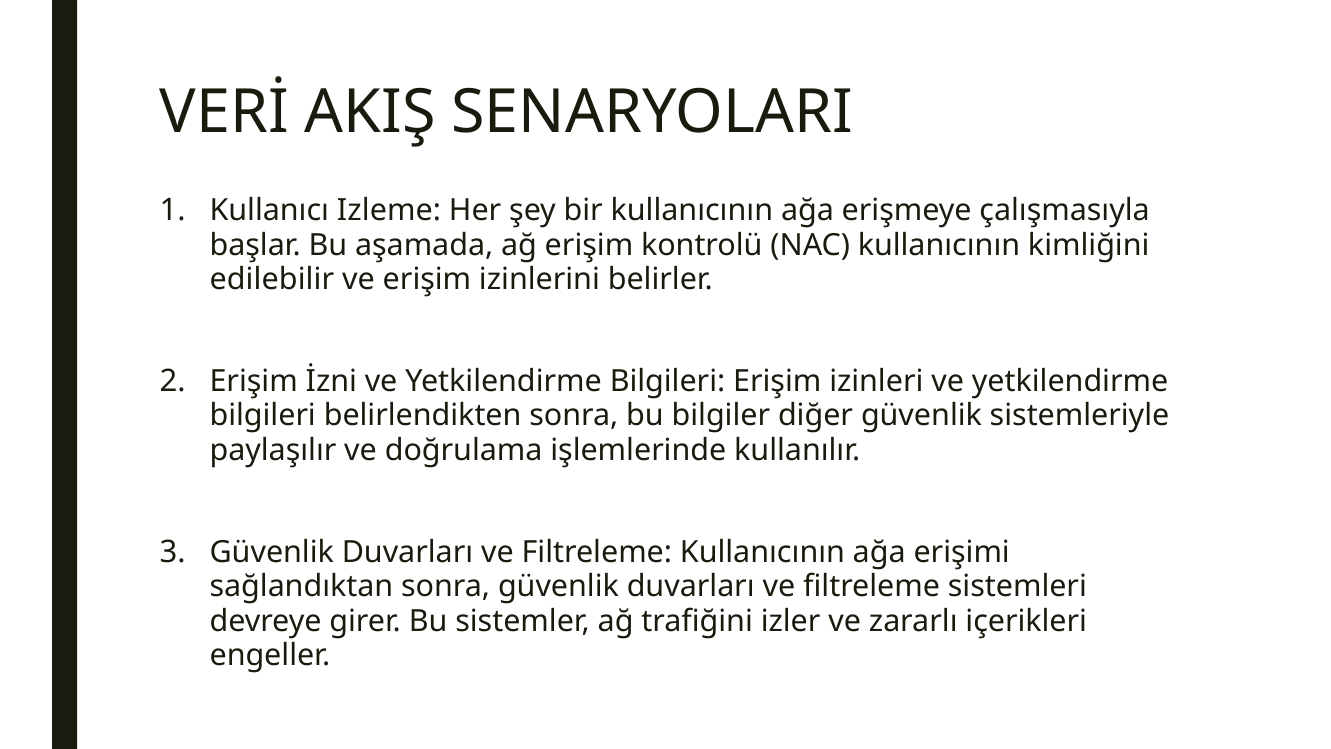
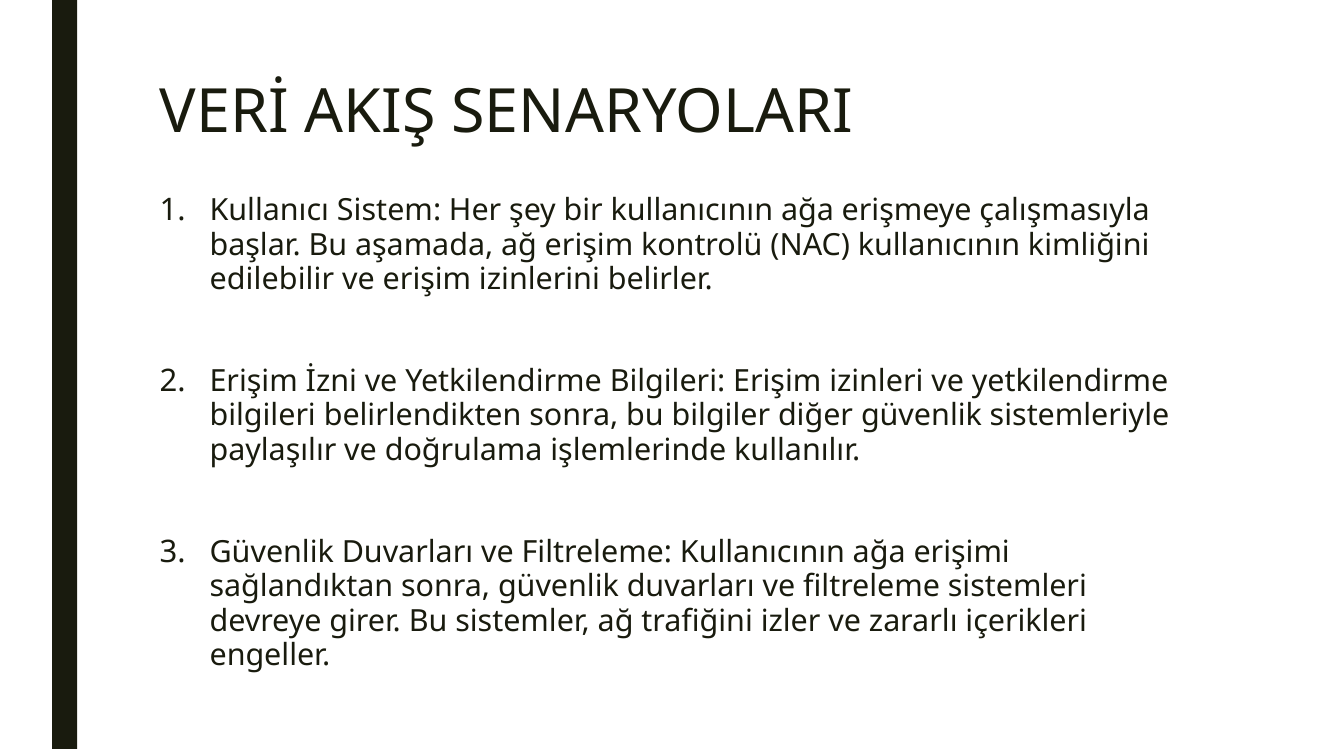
Izleme: Izleme -> Sistem
